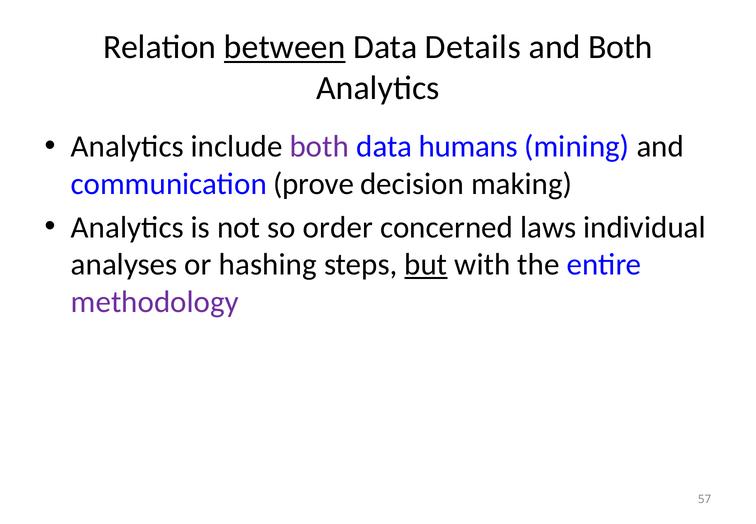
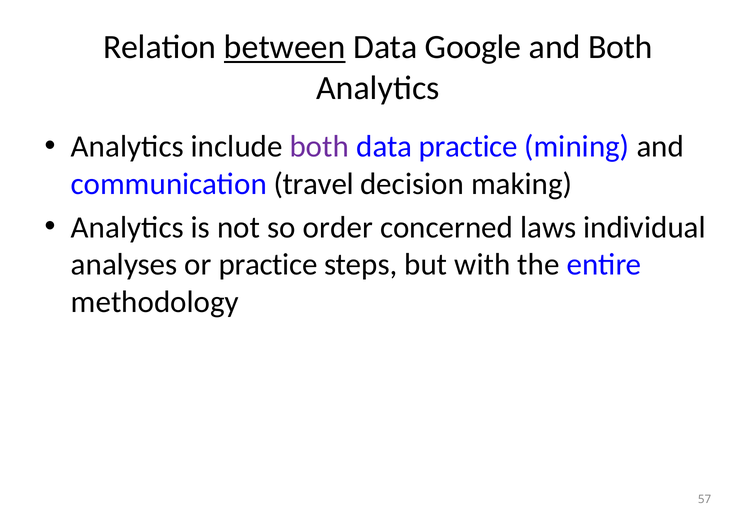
Details: Details -> Google
data humans: humans -> practice
prove: prove -> travel
or hashing: hashing -> practice
but underline: present -> none
methodology colour: purple -> black
